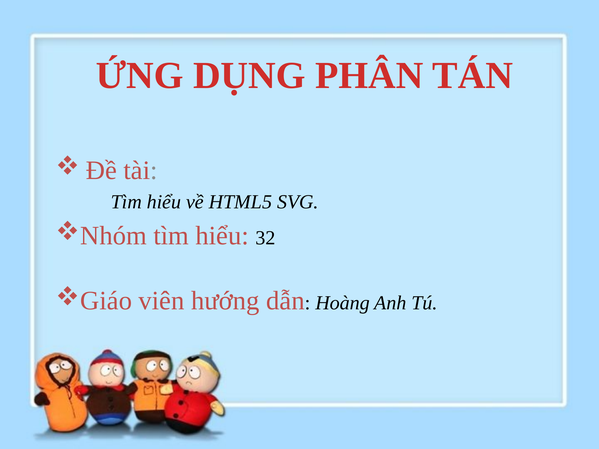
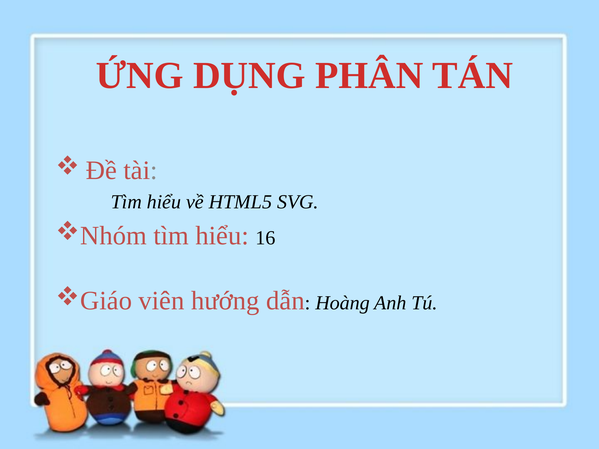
32: 32 -> 16
